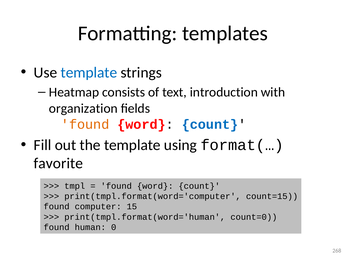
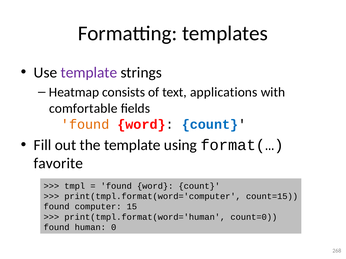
template at (89, 73) colour: blue -> purple
introduction: introduction -> applications
organization: organization -> comfortable
